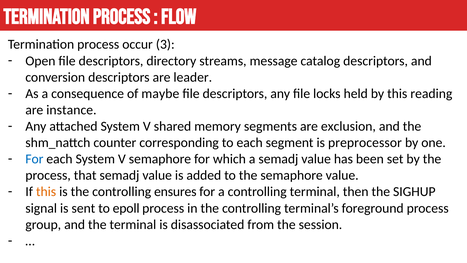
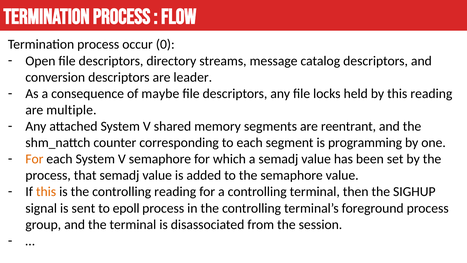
3: 3 -> 0
instance: instance -> multiple
exclusion: exclusion -> reentrant
preprocessor: preprocessor -> programming
For at (34, 159) colour: blue -> orange
controlling ensures: ensures -> reading
